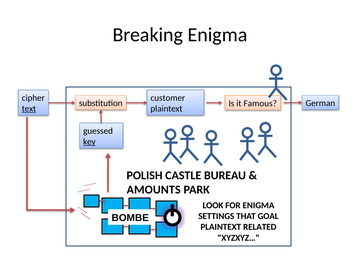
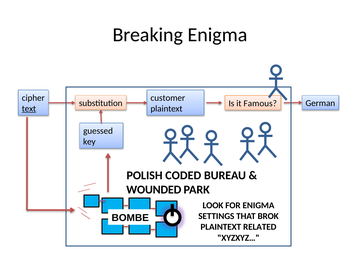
key underline: present -> none
CASTLE: CASTLE -> CODED
AMOUNTS: AMOUNTS -> WOUNDED
GOAL: GOAL -> BROK
